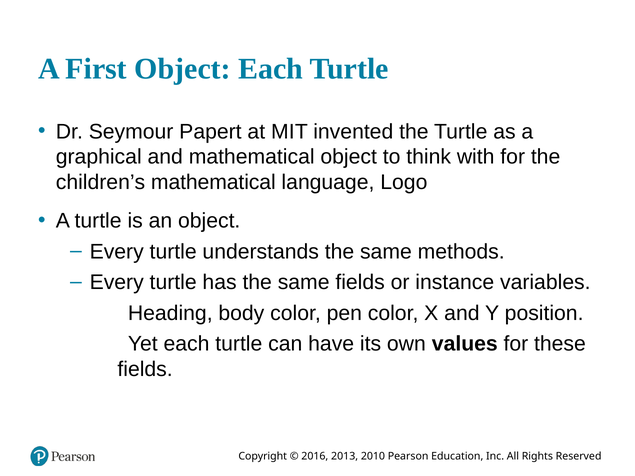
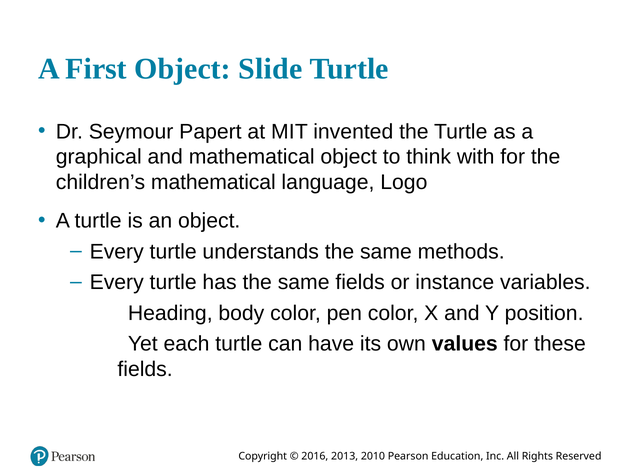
Object Each: Each -> Slide
